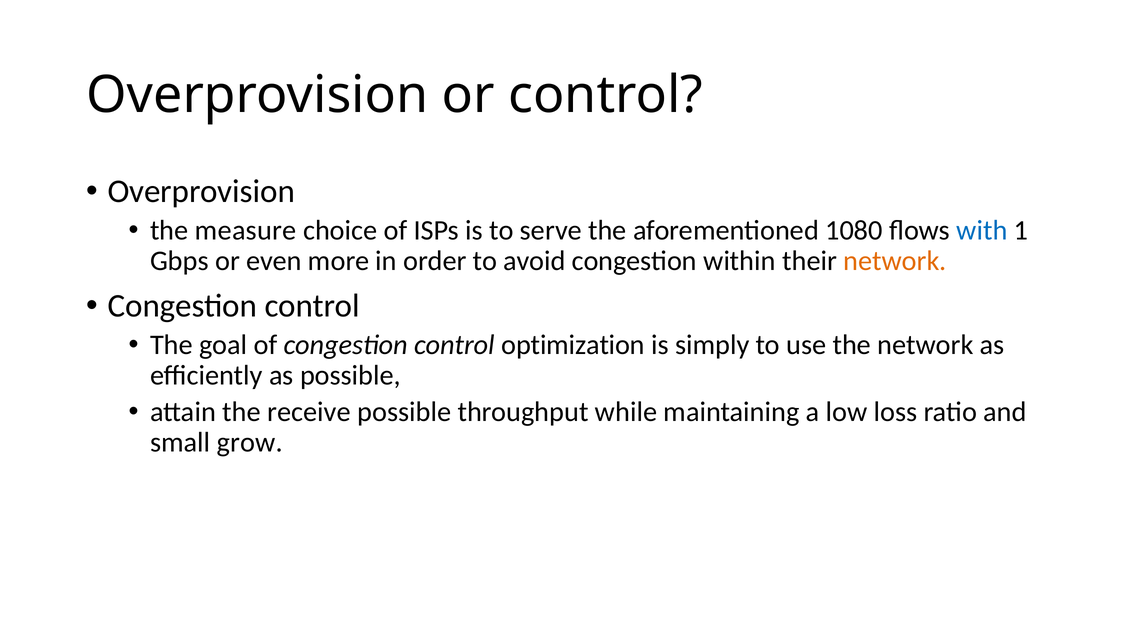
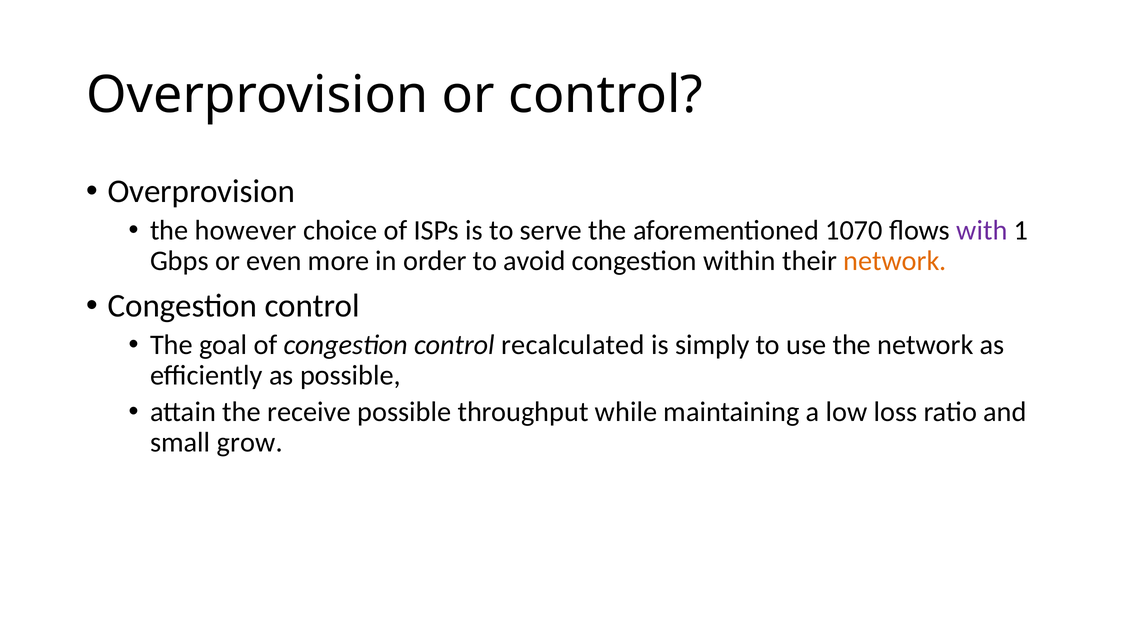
measure: measure -> however
1080: 1080 -> 1070
with colour: blue -> purple
optimization: optimization -> recalculated
